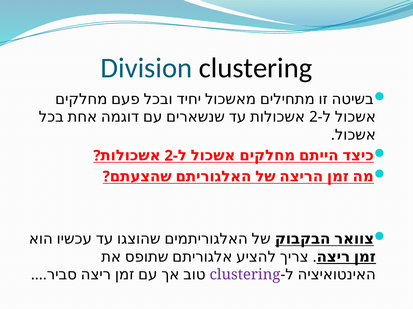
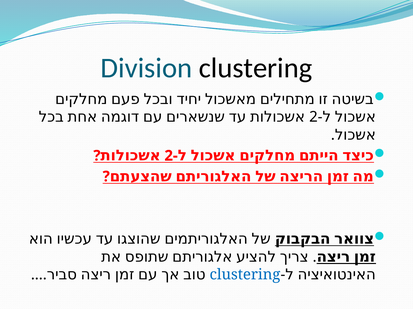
clustering at (245, 275) colour: purple -> blue
